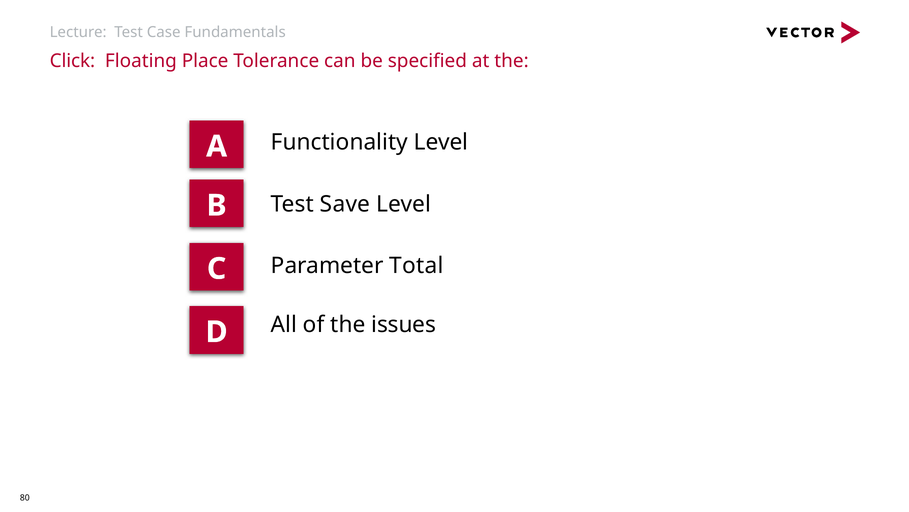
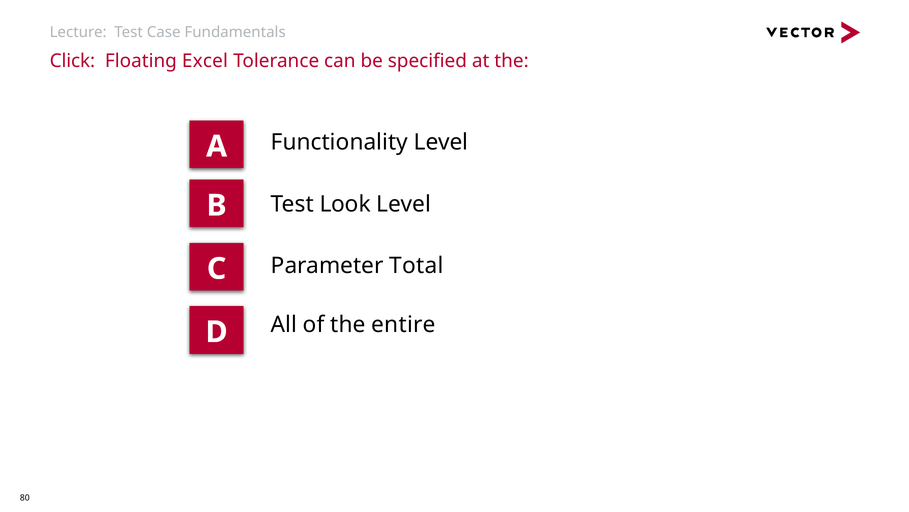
Place: Place -> Excel
Save: Save -> Look
issues: issues -> entire
